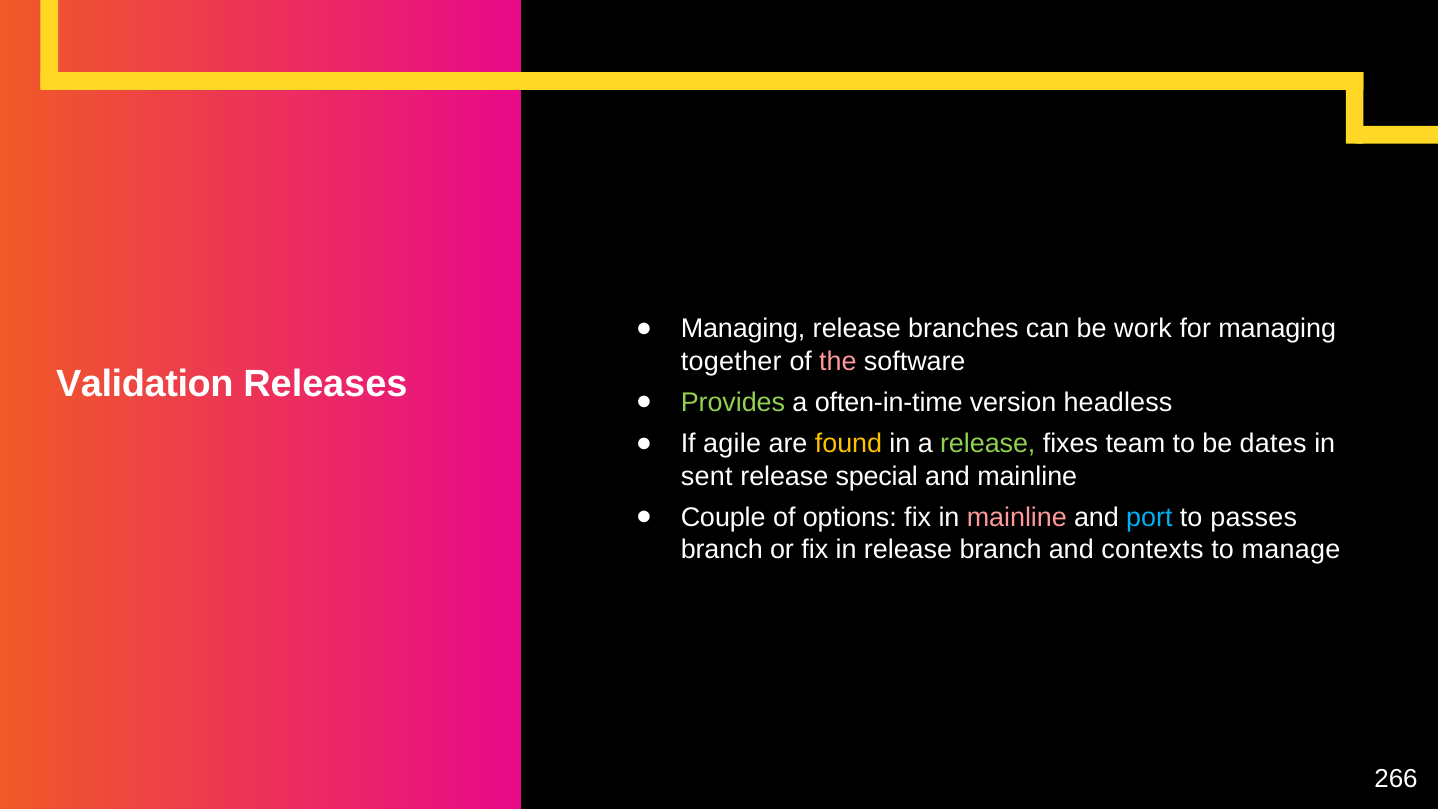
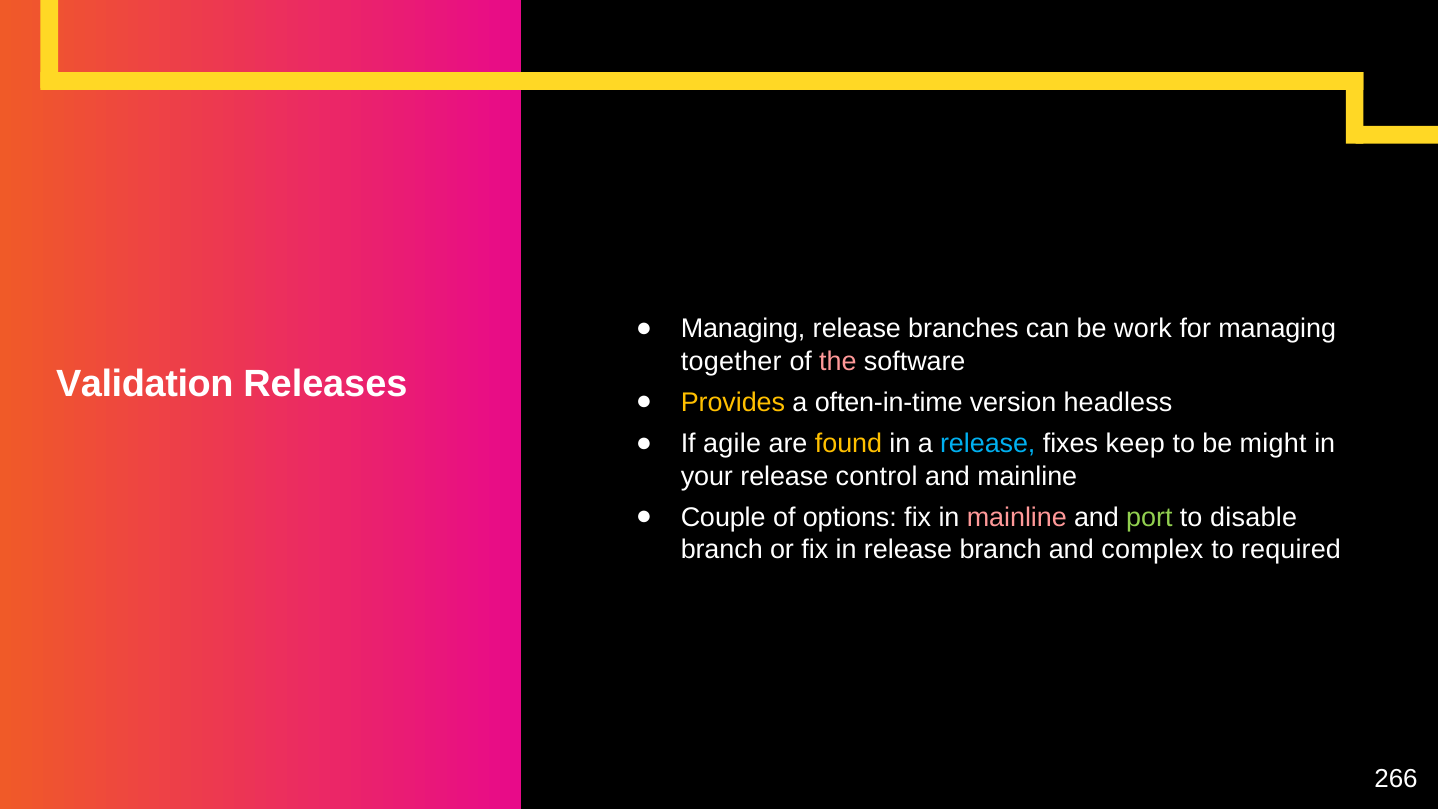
Provides colour: light green -> yellow
release at (988, 444) colour: light green -> light blue
team: team -> keep
dates: dates -> might
sent: sent -> your
special: special -> control
port colour: light blue -> light green
passes: passes -> disable
contexts: contexts -> complex
manage: manage -> required
